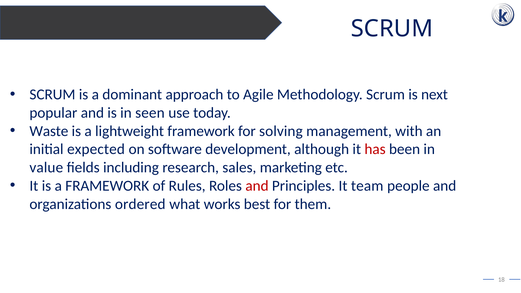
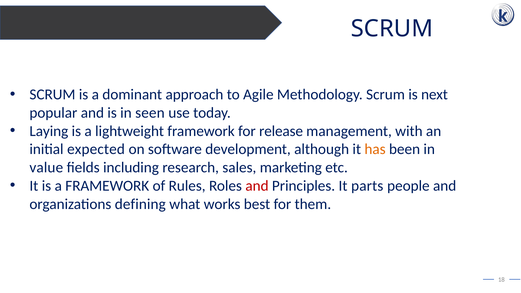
Waste: Waste -> Laying
solving: solving -> release
has colour: red -> orange
team: team -> parts
ordered: ordered -> defining
